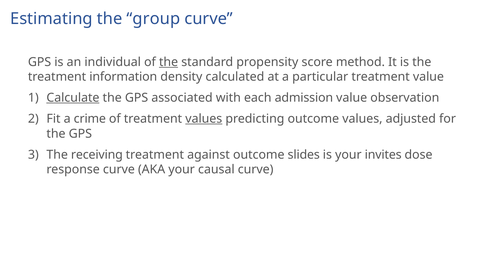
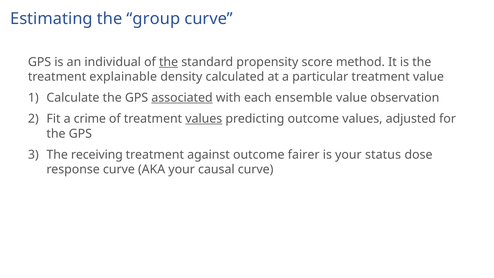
information: information -> explainable
Calculate underline: present -> none
associated underline: none -> present
admission: admission -> ensemble
slides: slides -> fairer
invites: invites -> status
